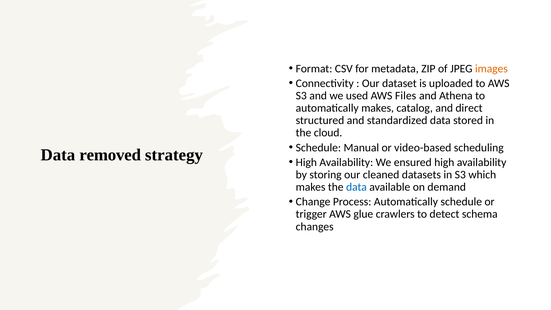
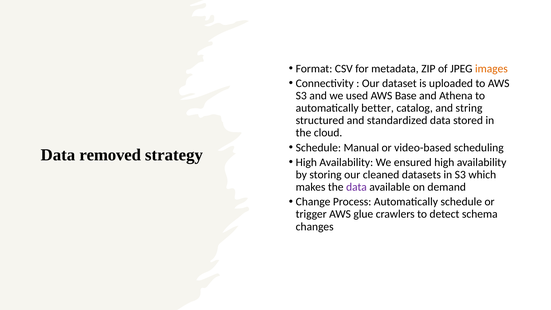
Files: Files -> Base
automatically makes: makes -> better
direct: direct -> string
data at (356, 187) colour: blue -> purple
